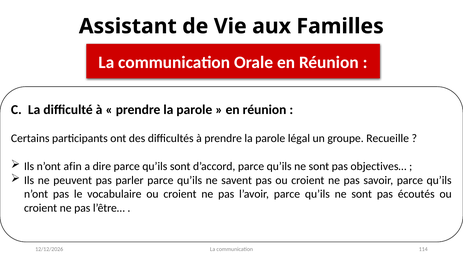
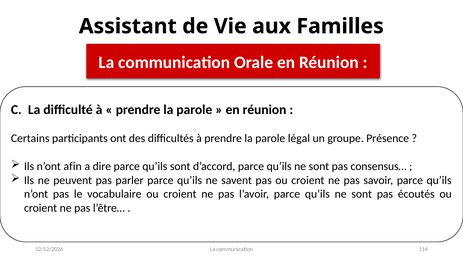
Recueille: Recueille -> Présence
objectives…: objectives… -> consensus…
